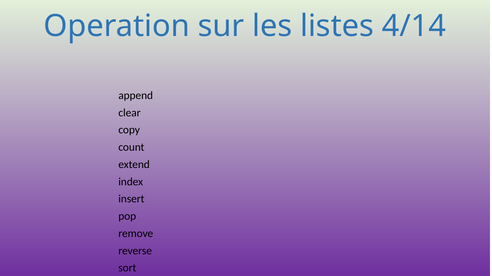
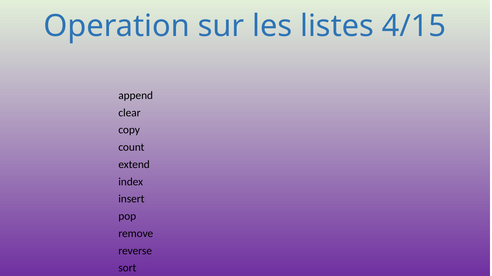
4/14: 4/14 -> 4/15
